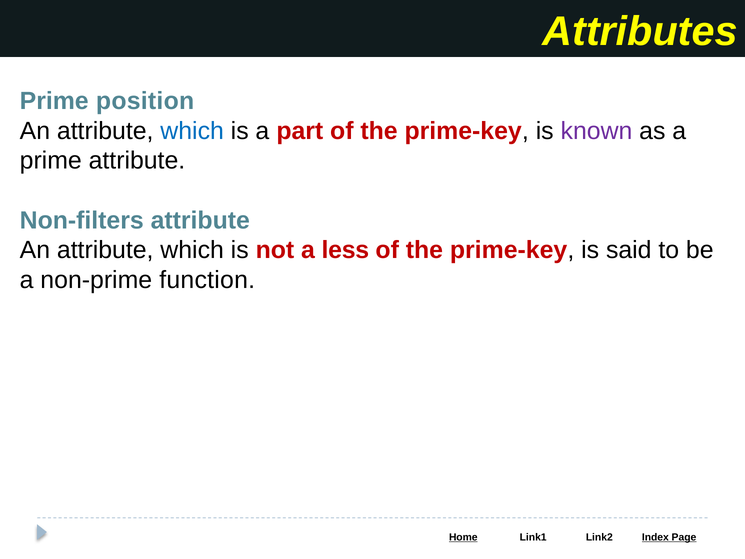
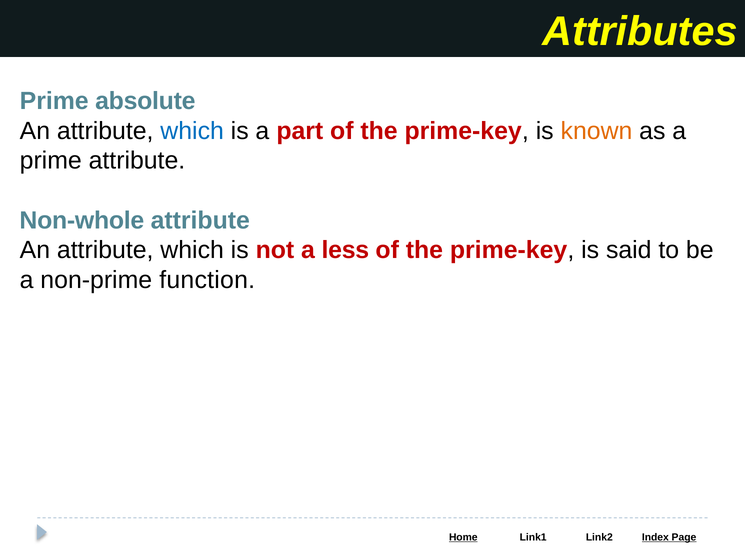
position: position -> absolute
known colour: purple -> orange
Non-filters: Non-filters -> Non-whole
